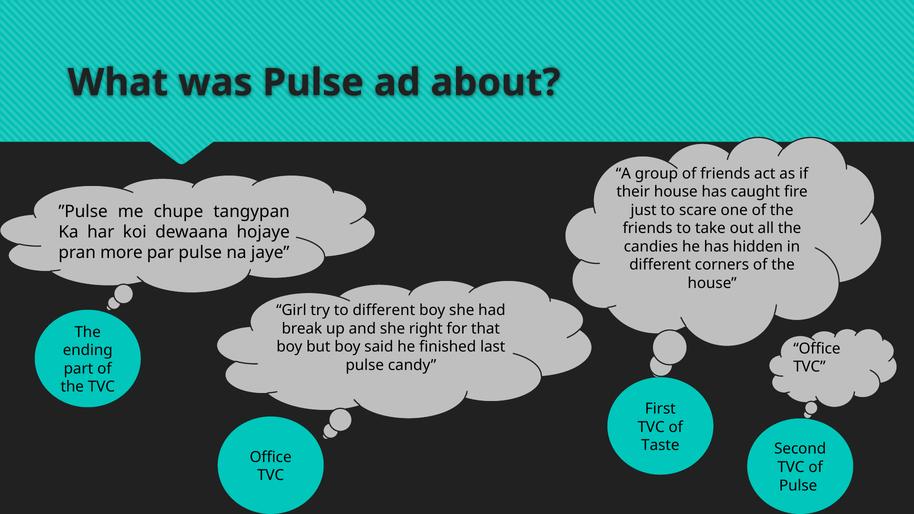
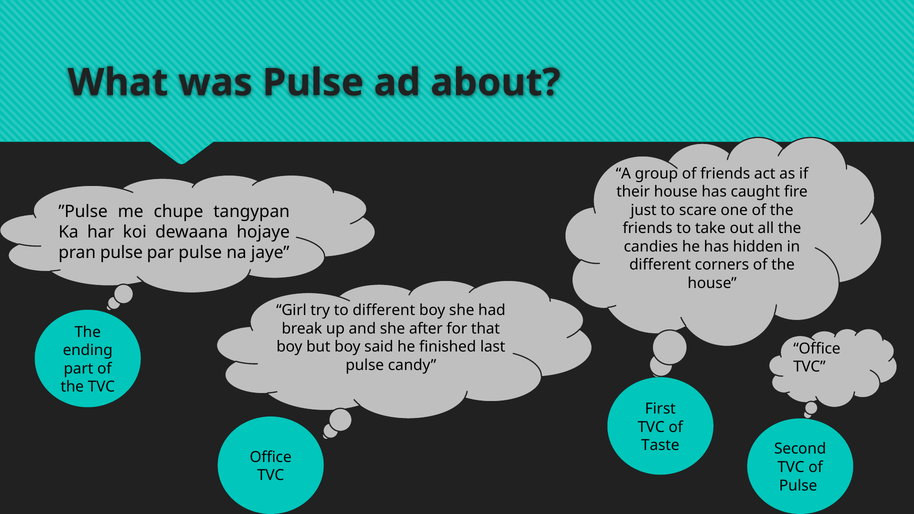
pran more: more -> pulse
right: right -> after
